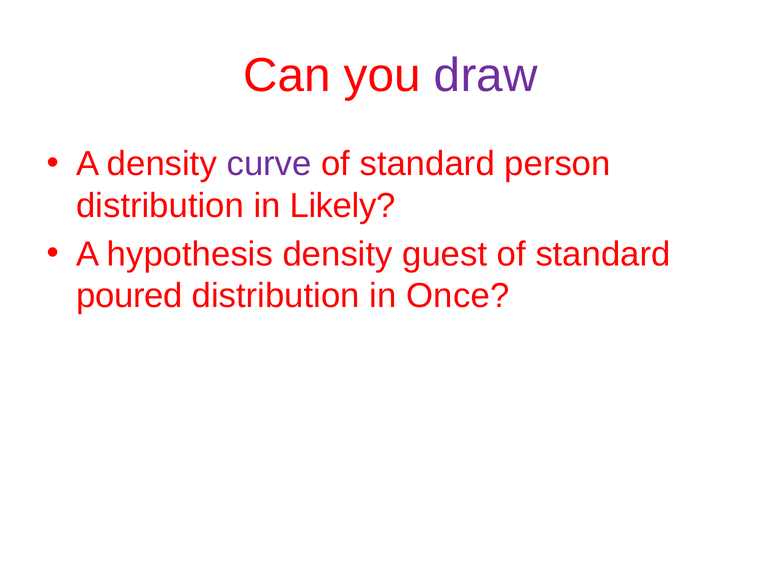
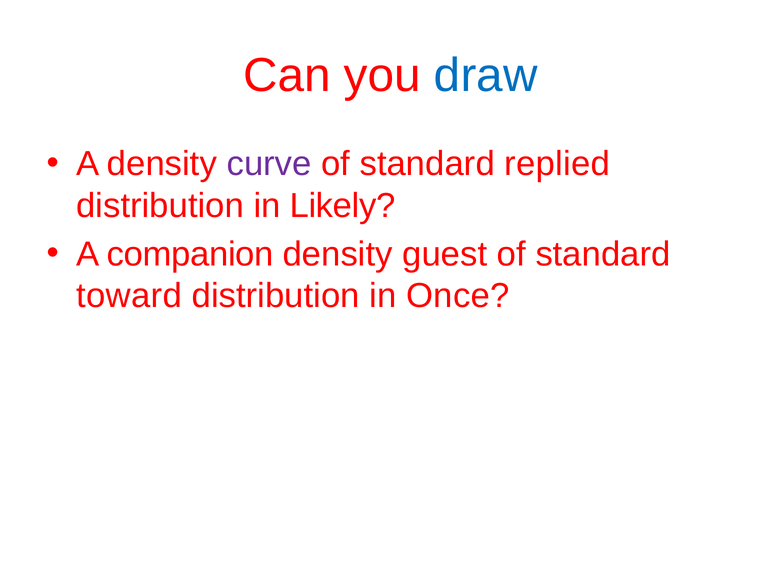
draw colour: purple -> blue
person: person -> replied
hypothesis: hypothesis -> companion
poured: poured -> toward
